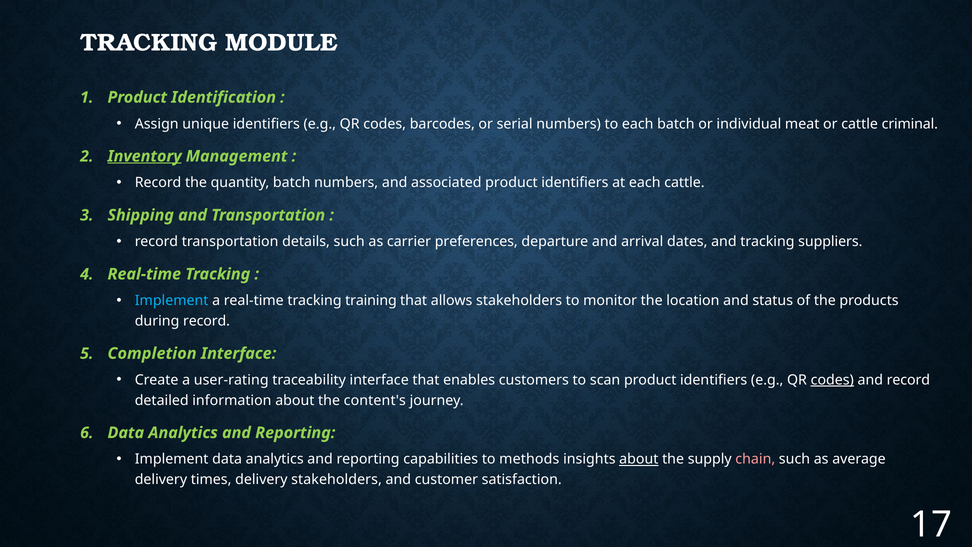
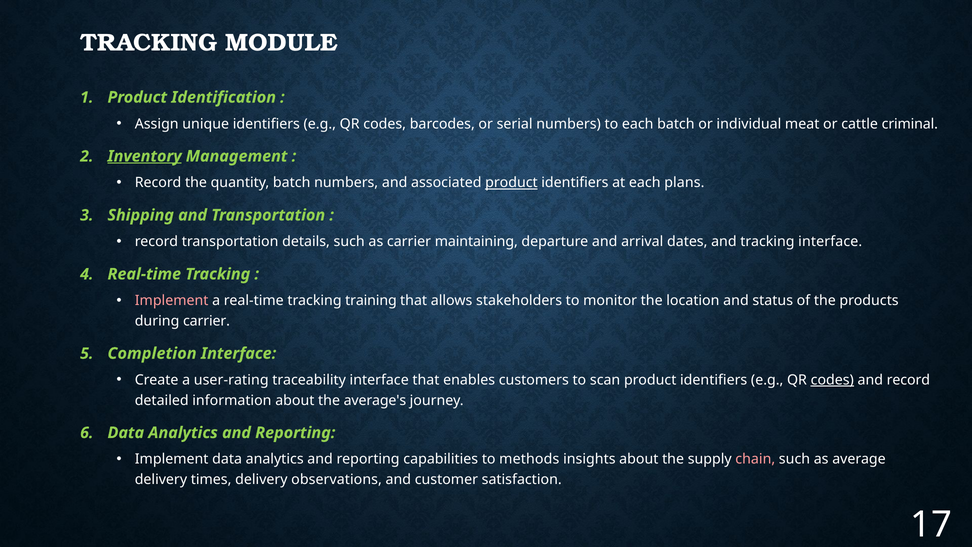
product at (511, 183) underline: none -> present
each cattle: cattle -> plans
preferences: preferences -> maintaining
tracking suppliers: suppliers -> interface
Implement at (172, 300) colour: light blue -> pink
during record: record -> carrier
content's: content's -> average's
about at (639, 459) underline: present -> none
delivery stakeholders: stakeholders -> observations
